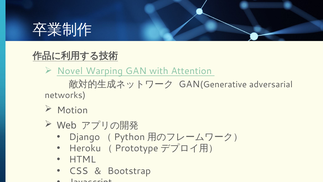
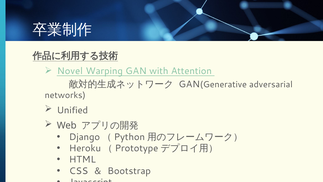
Motion: Motion -> Unified
